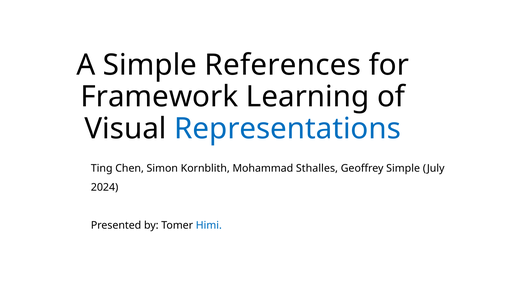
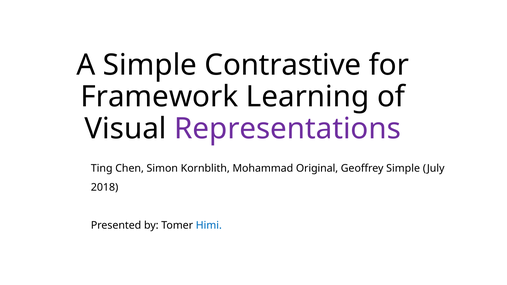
References: References -> Contrastive
Representations colour: blue -> purple
Sthalles: Sthalles -> Original
2024: 2024 -> 2018
